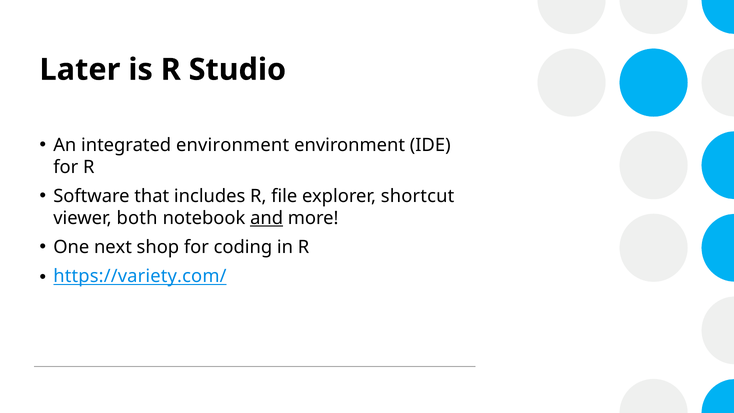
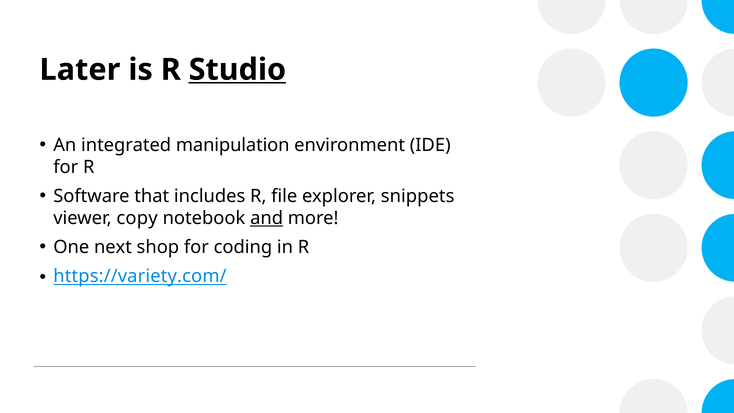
Studio underline: none -> present
integrated environment: environment -> manipulation
shortcut: shortcut -> snippets
both: both -> copy
